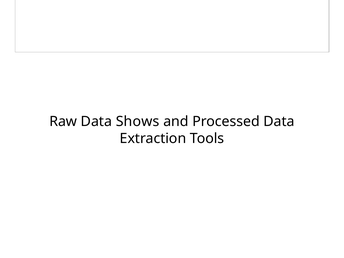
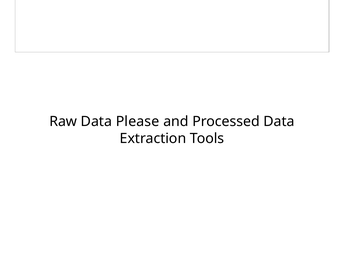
Shows: Shows -> Please
